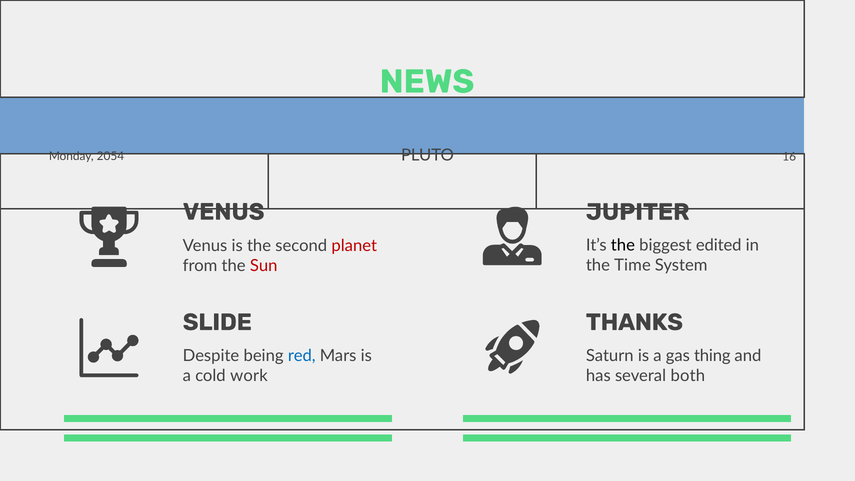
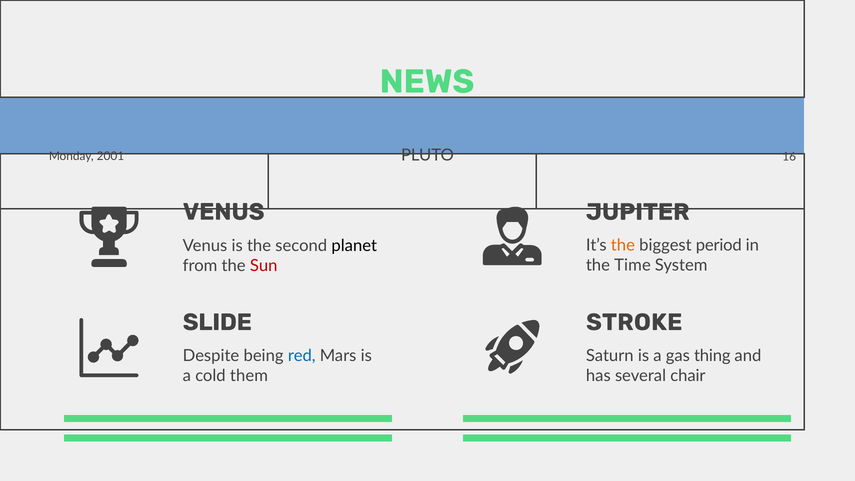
2054: 2054 -> 2001
the at (623, 245) colour: black -> orange
edited: edited -> period
planet colour: red -> black
THANKS: THANKS -> STROKE
work: work -> them
both: both -> chair
